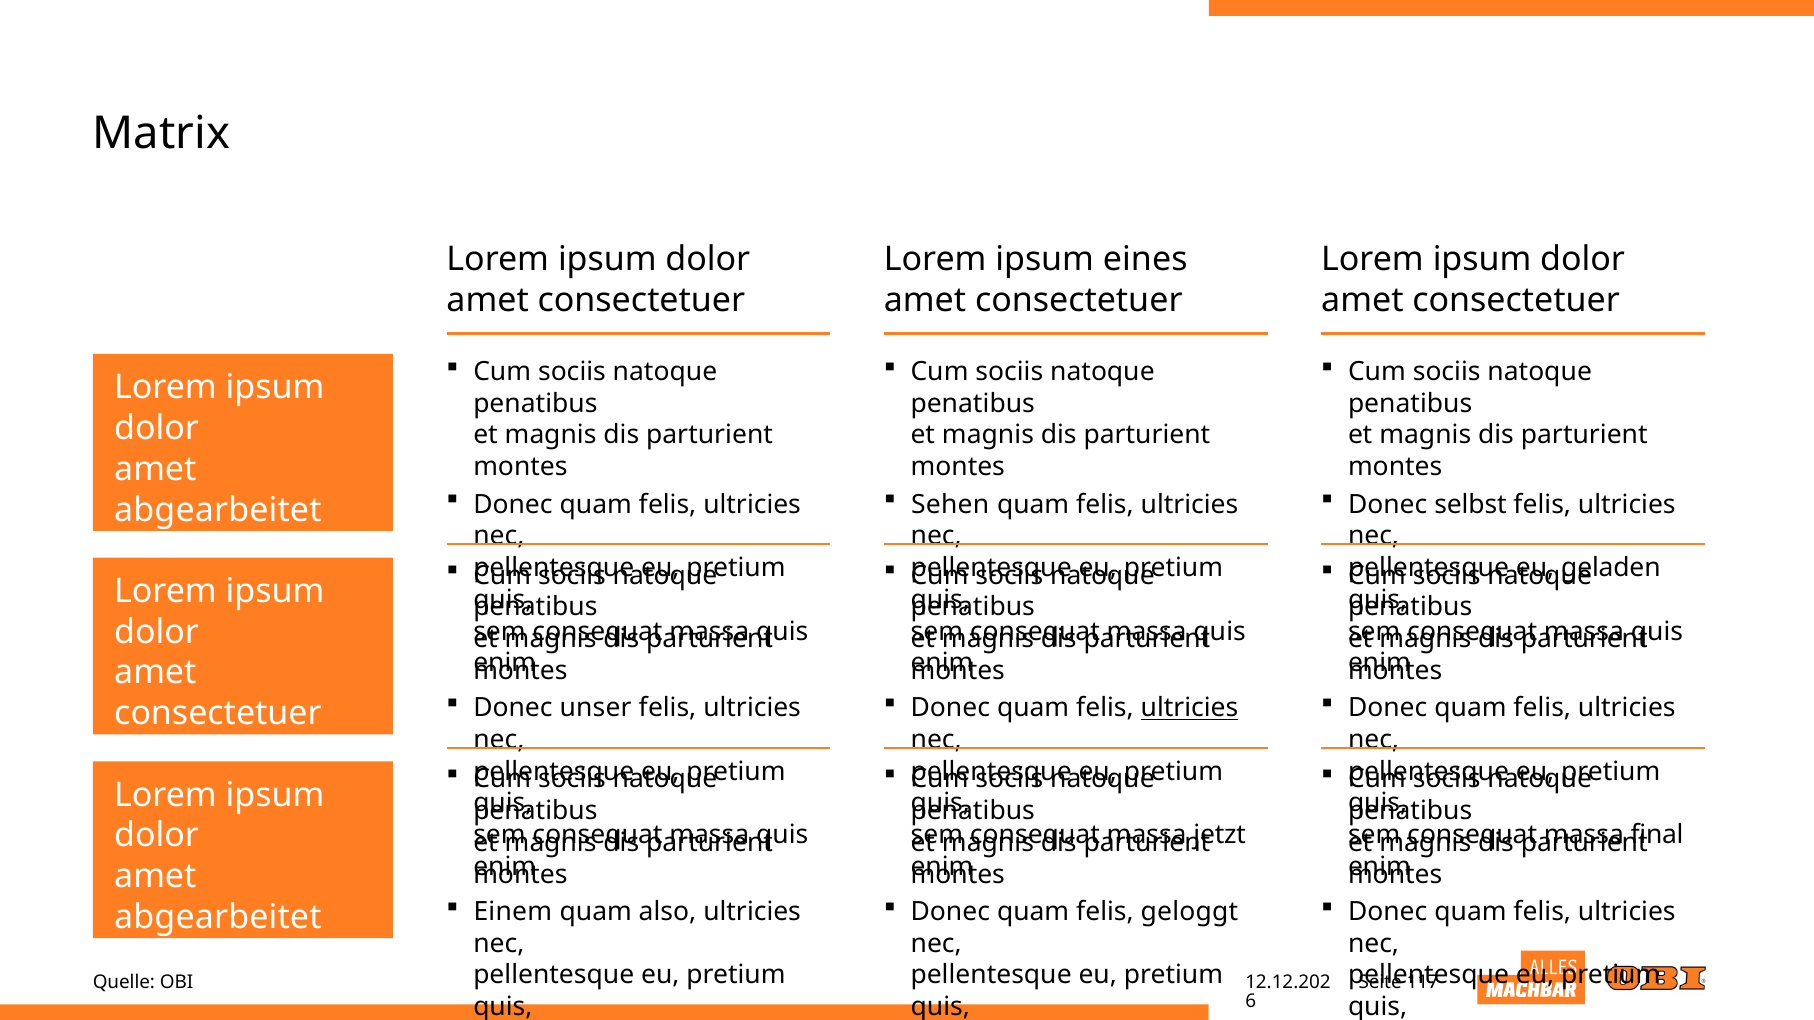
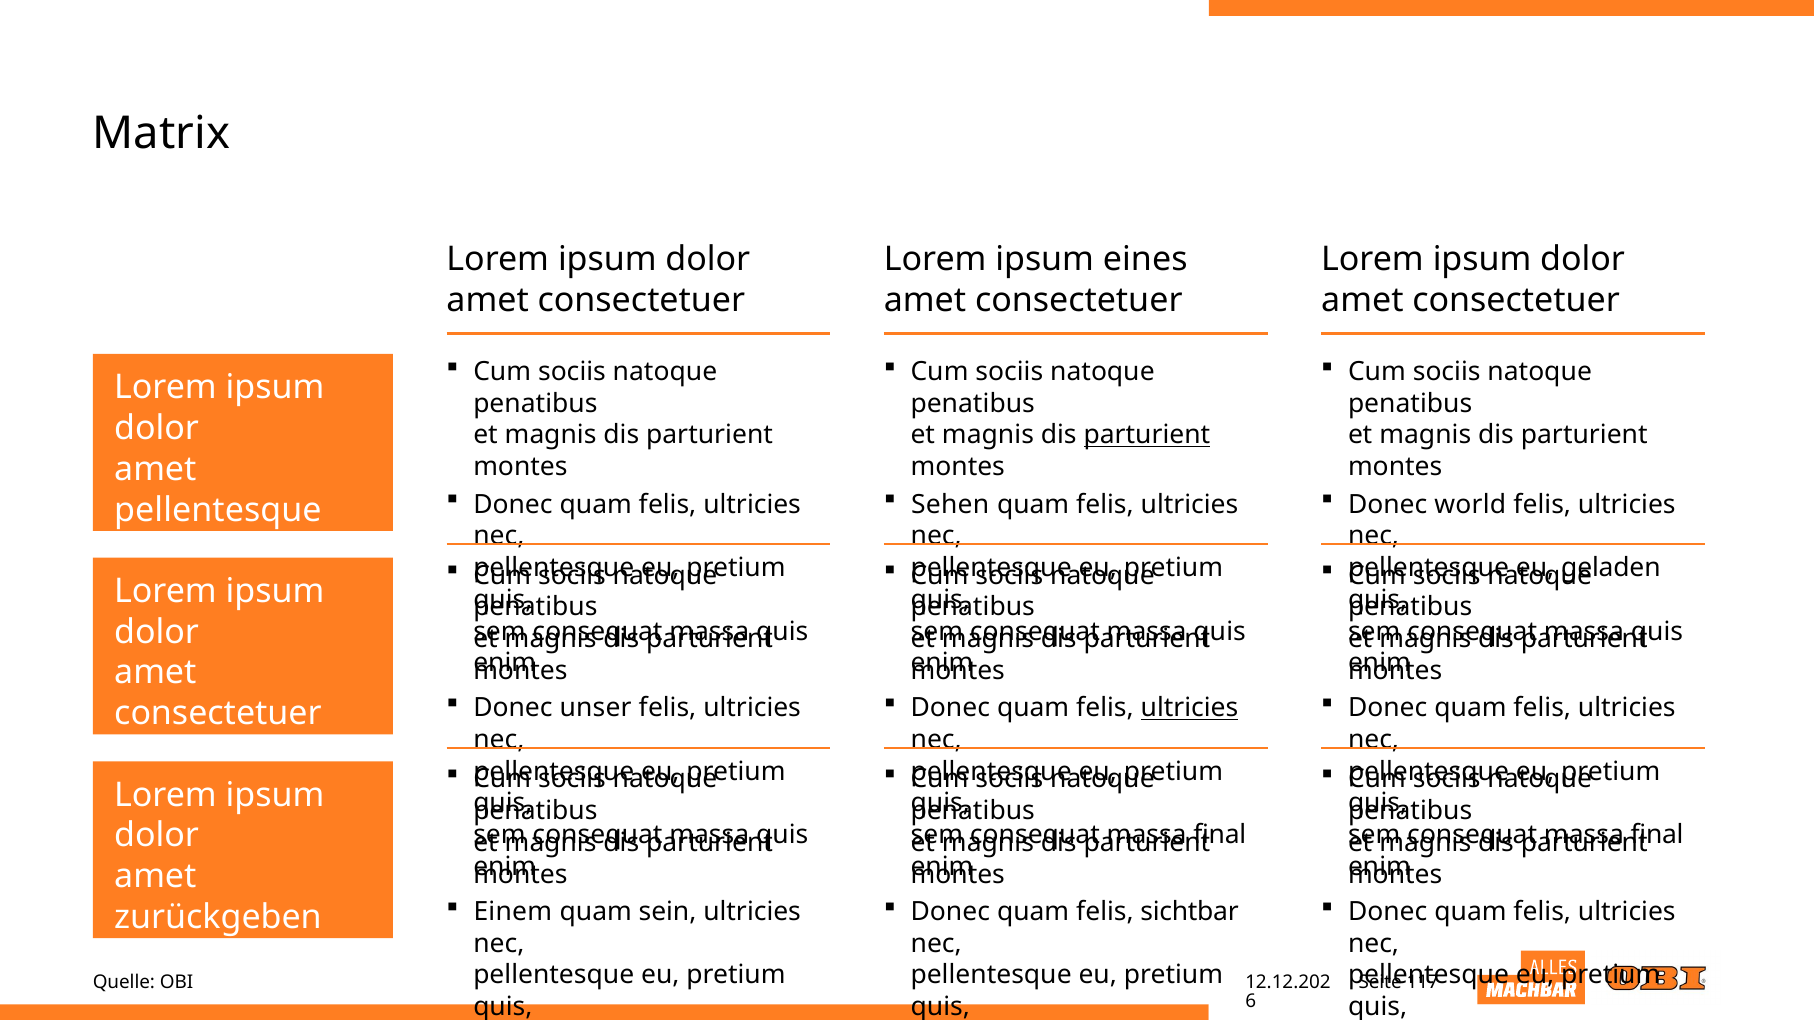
parturient at (1147, 435) underline: none -> present
selbst: selbst -> world
abgearbeitet at (218, 510): abgearbeitet -> pellentesque
jetzt at (1220, 835): jetzt -> final
also: also -> sein
geloggt: geloggt -> sichtbar
abgearbeitet at (218, 918): abgearbeitet -> zurückgeben
